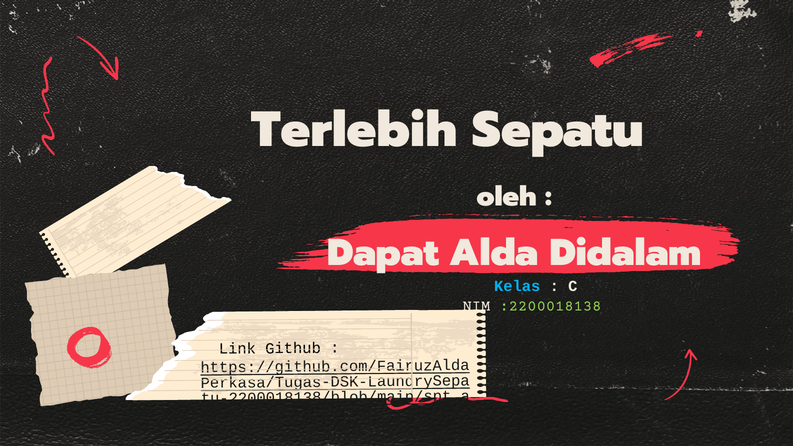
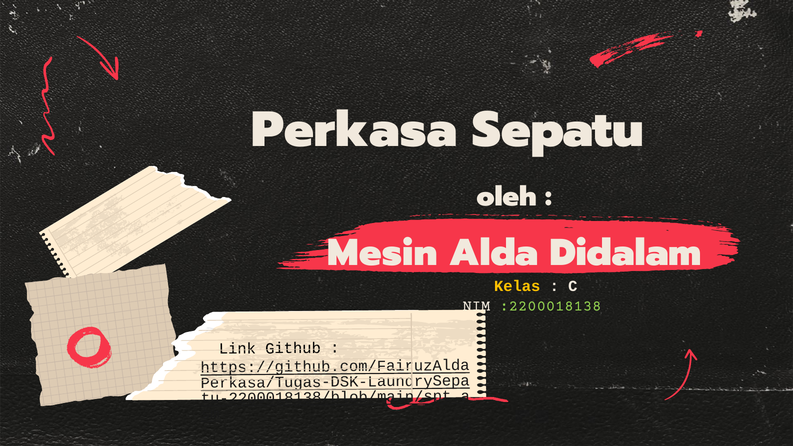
Terlebih: Terlebih -> Perkasa
Dapat: Dapat -> Mesin
Kelas colour: light blue -> yellow
